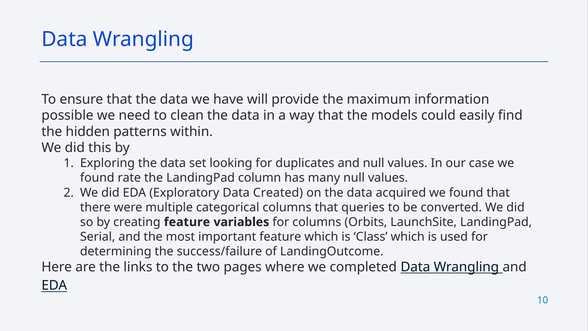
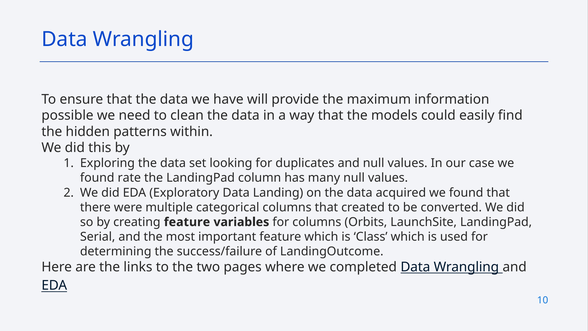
Created: Created -> Landing
queries: queries -> created
